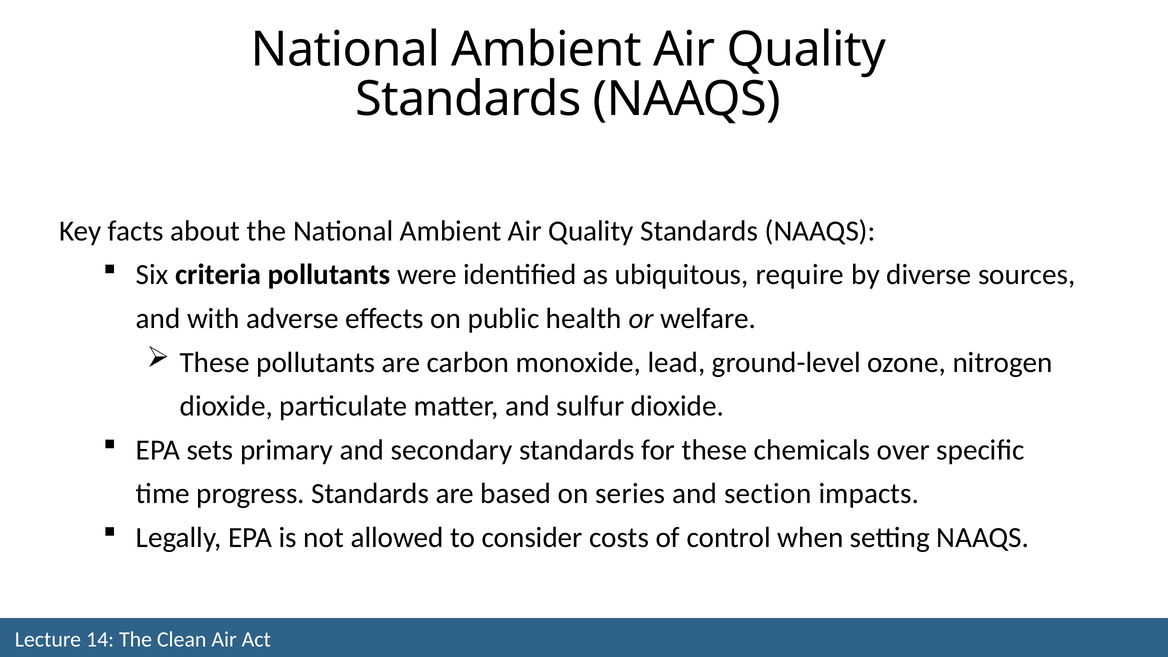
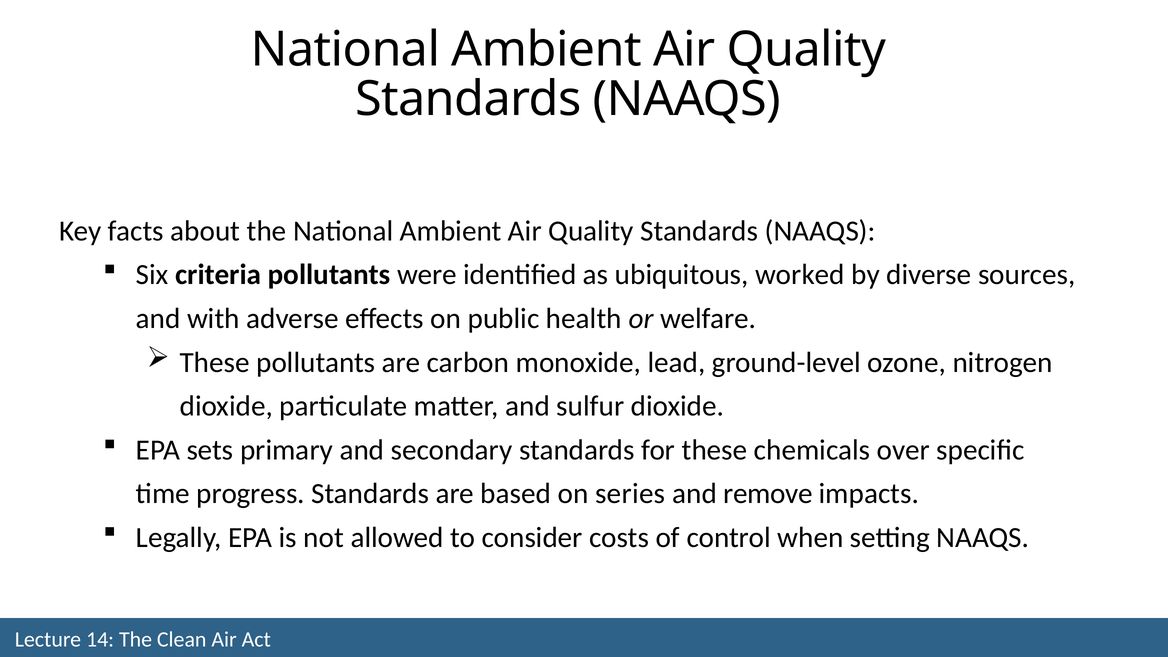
require: require -> worked
section: section -> remove
